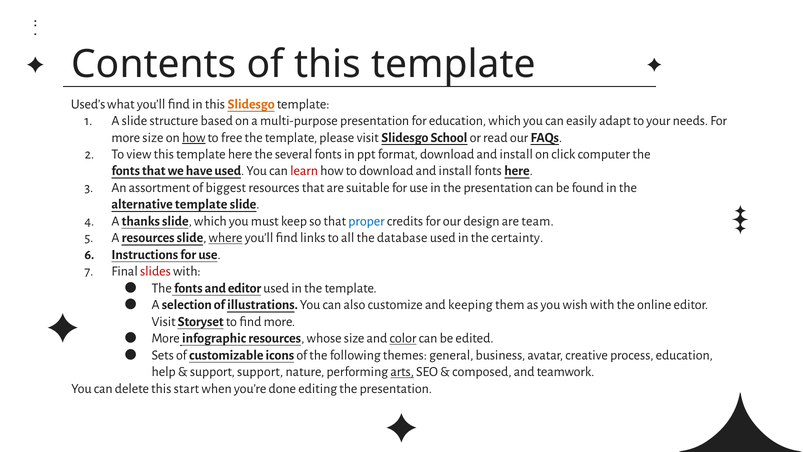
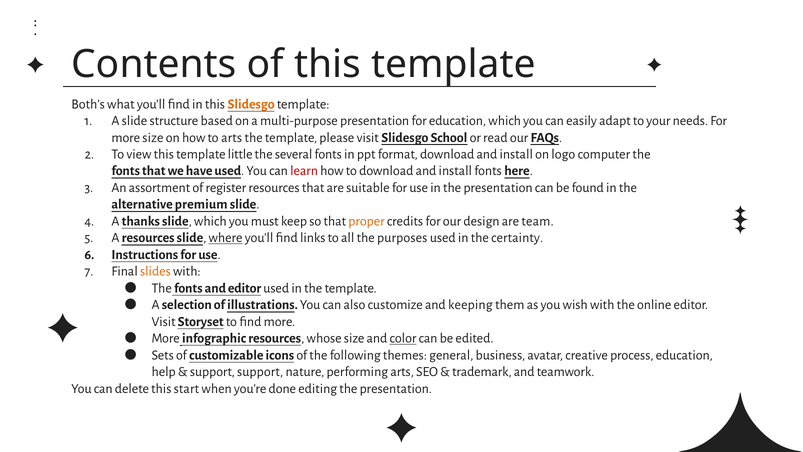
Used’s: Used’s -> Both’s
how at (194, 137) underline: present -> none
to free: free -> arts
template here: here -> little
click: click -> logo
biggest: biggest -> register
alternative template: template -> premium
proper colour: blue -> orange
database: database -> purposes
slides colour: red -> orange
arts at (402, 371) underline: present -> none
composed: composed -> trademark
